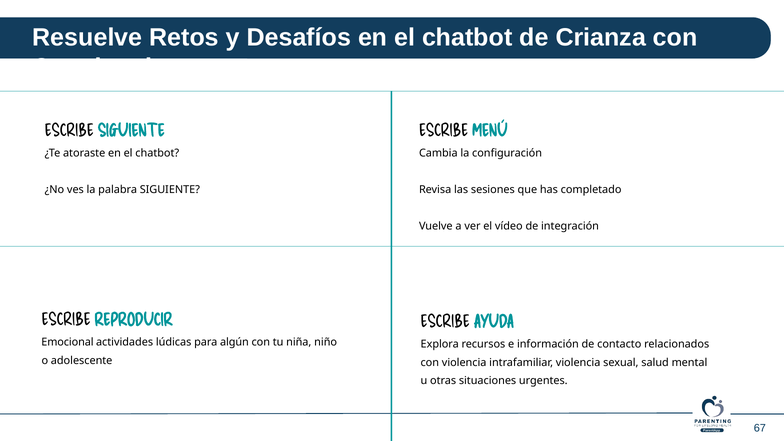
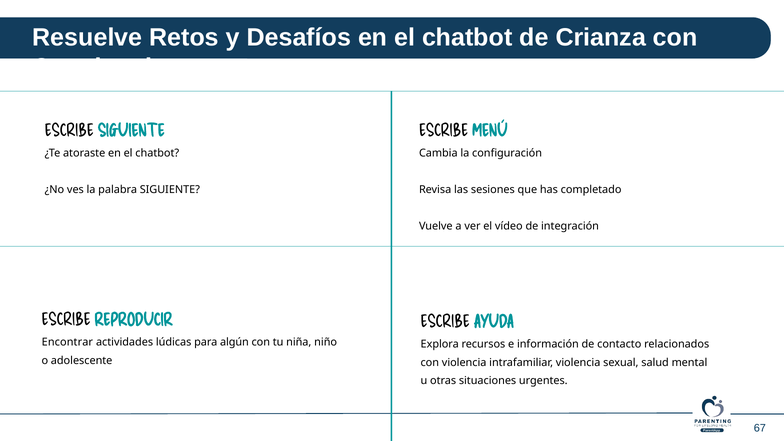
Emocional: Emocional -> Encontrar
